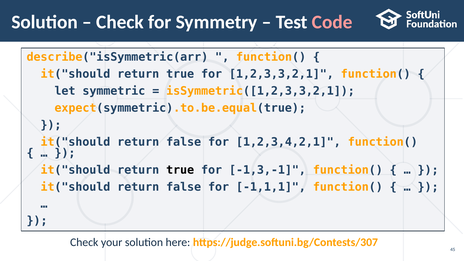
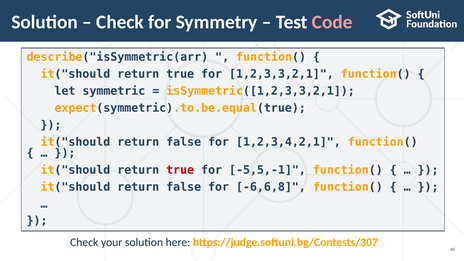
true at (180, 170) colour: black -> red
-1,3,-1: -1,3,-1 -> -5,5,-1
-1,1,1: -1,1,1 -> -6,6,8
